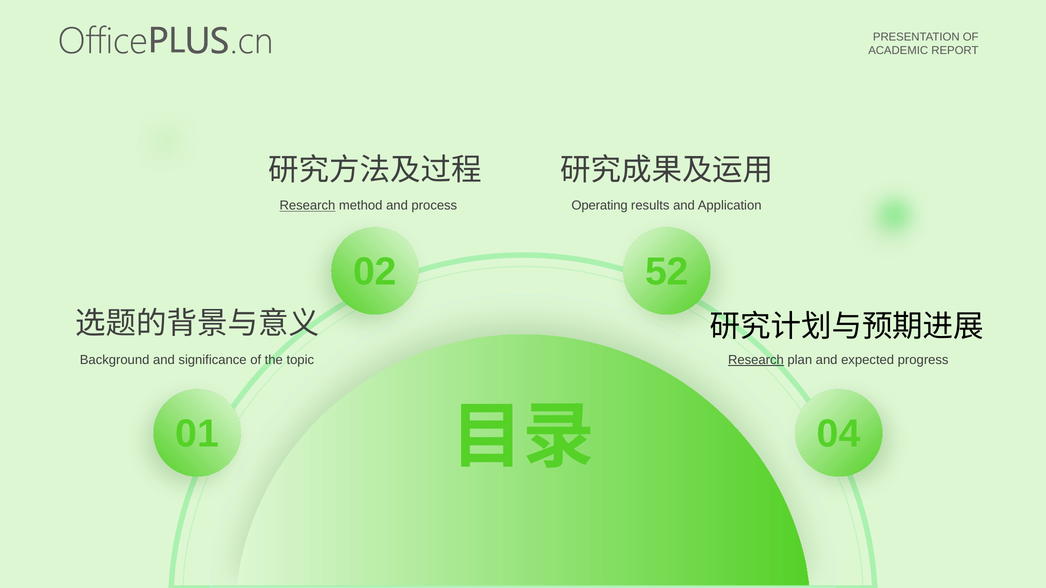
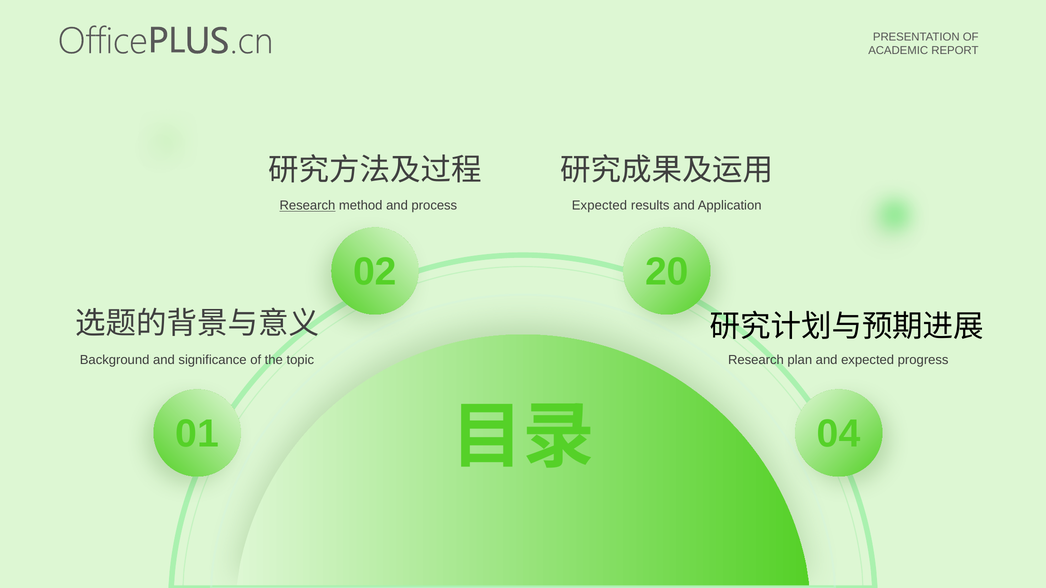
process Operating: Operating -> Expected
52: 52 -> 20
Research at (756, 360) underline: present -> none
